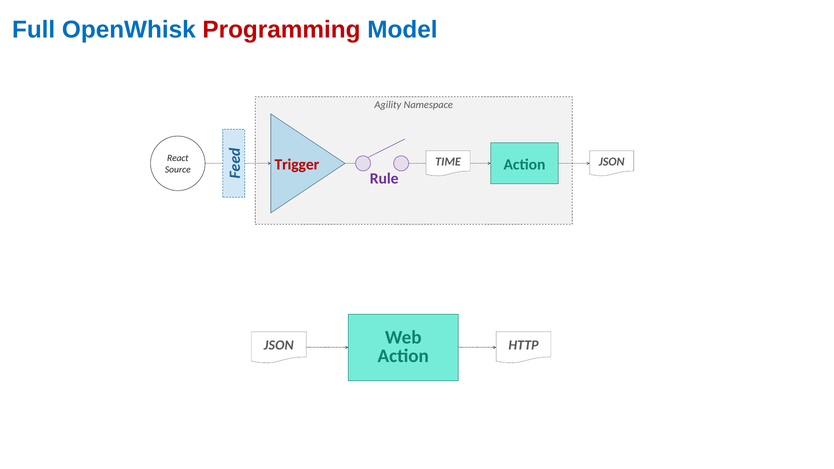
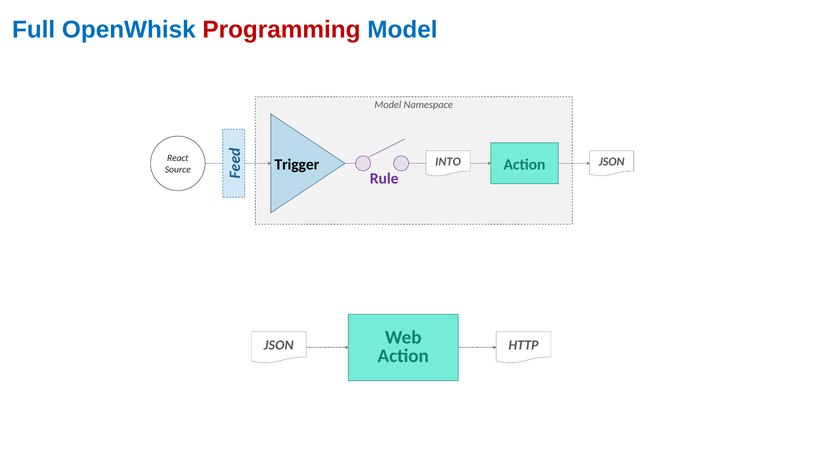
Agility at (388, 105): Agility -> Model
TIME: TIME -> INTO
Trigger colour: red -> black
